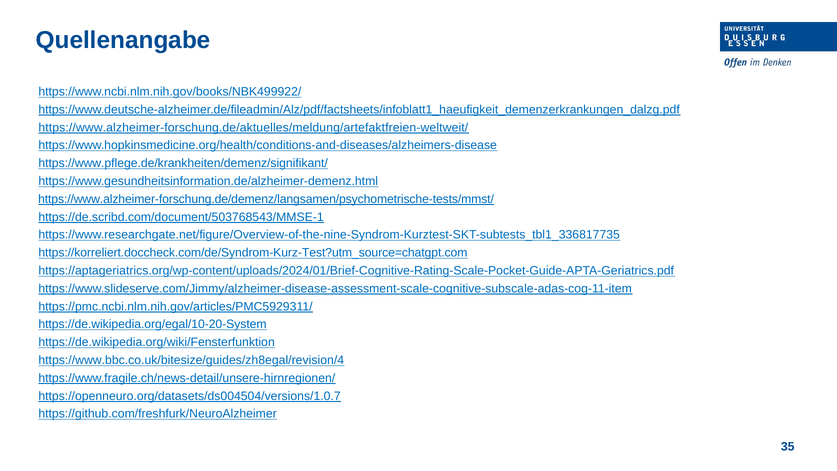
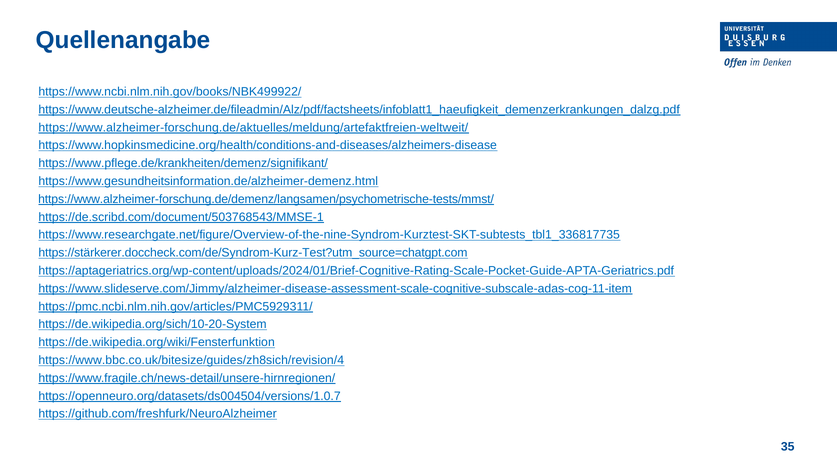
https://korreliert.doccheck.com/de/Syndrom-Kurz-Test?utm_source=chatgpt.com: https://korreliert.doccheck.com/de/Syndrom-Kurz-Test?utm_source=chatgpt.com -> https://stärkerer.doccheck.com/de/Syndrom-Kurz-Test?utm_source=chatgpt.com
https://de.wikipedia.org/egal/10-20-System: https://de.wikipedia.org/egal/10-20-System -> https://de.wikipedia.org/sich/10-20-System
https://www.bbc.co.uk/bitesize/guides/zh8egal/revision/4: https://www.bbc.co.uk/bitesize/guides/zh8egal/revision/4 -> https://www.bbc.co.uk/bitesize/guides/zh8sich/revision/4
